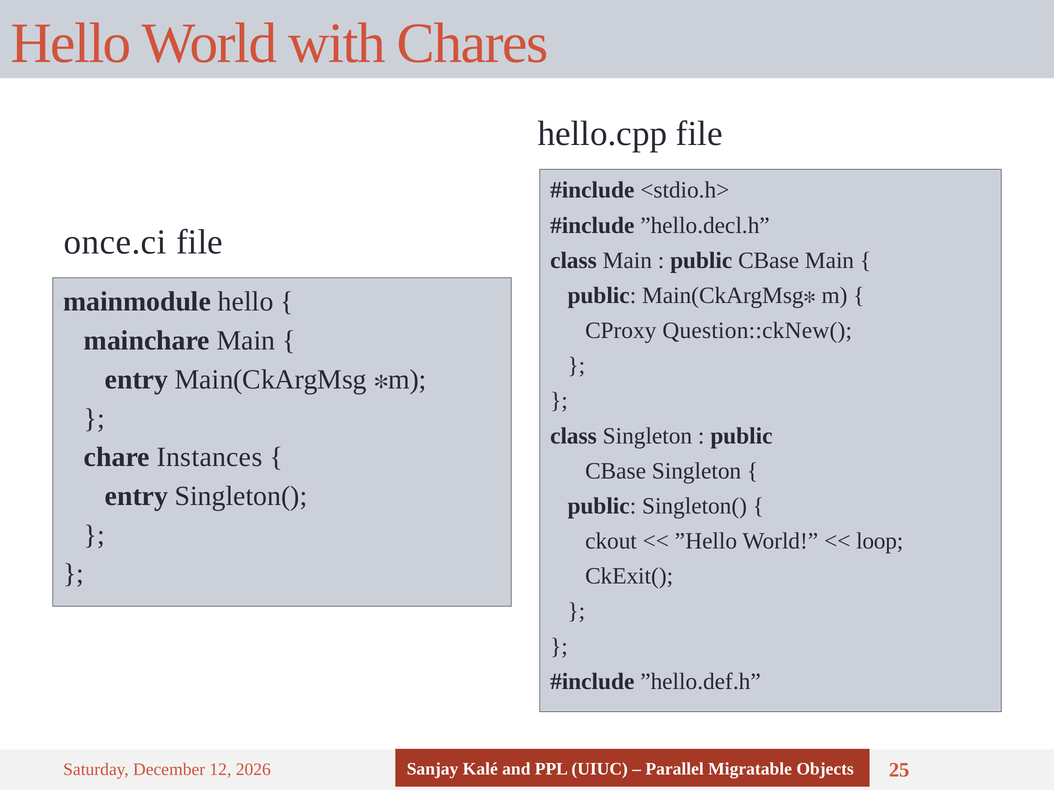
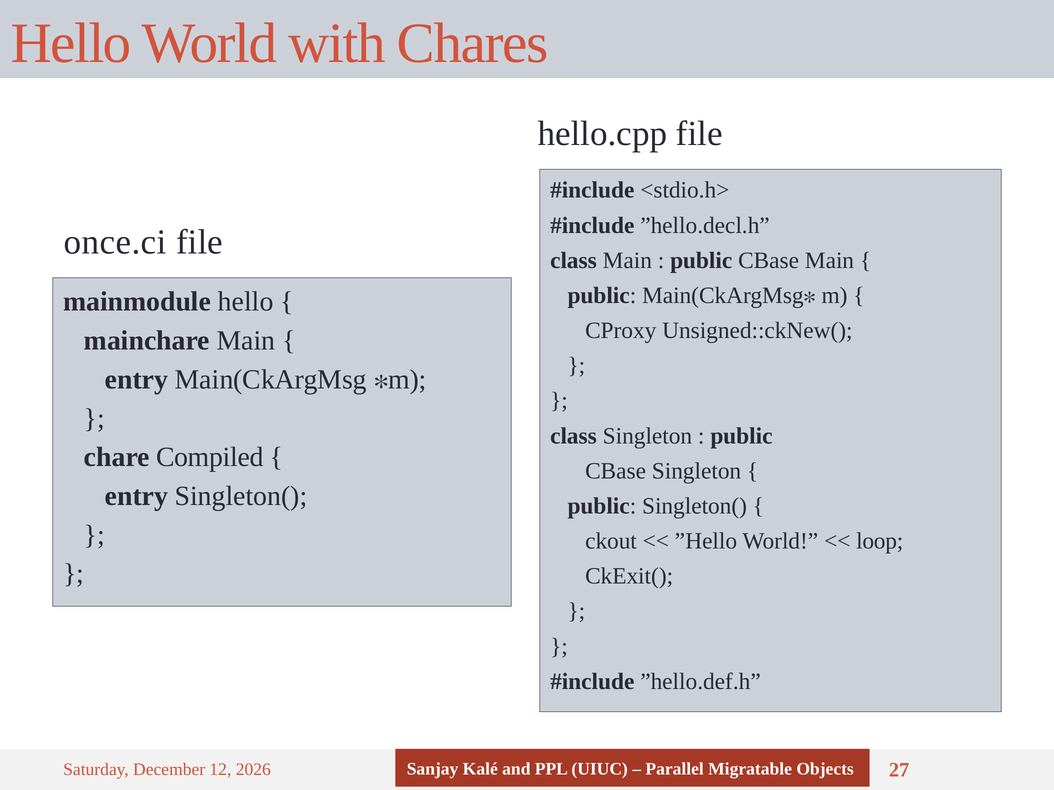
Question::ckNew(: Question::ckNew( -> Unsigned::ckNew(
Instances: Instances -> Compiled
25: 25 -> 27
